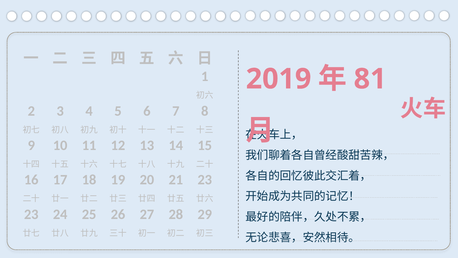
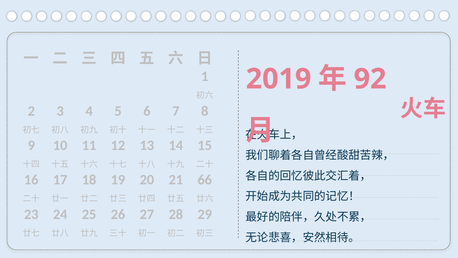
81: 81 -> 92
21 23: 23 -> 66
